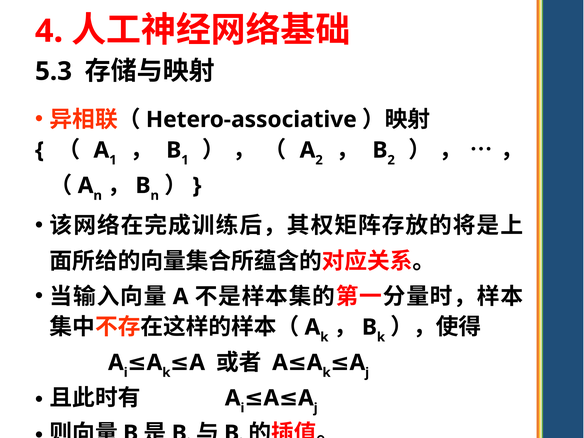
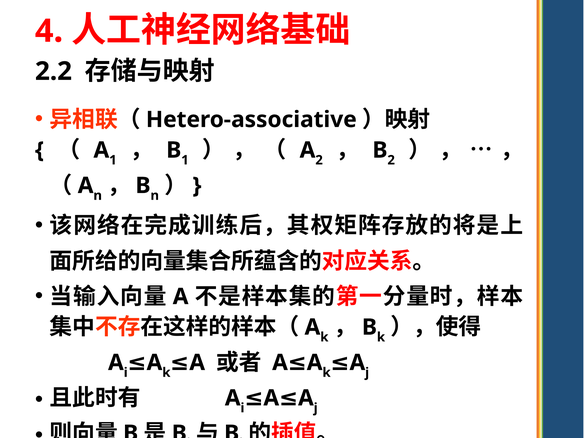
5.3: 5.3 -> 2.2
